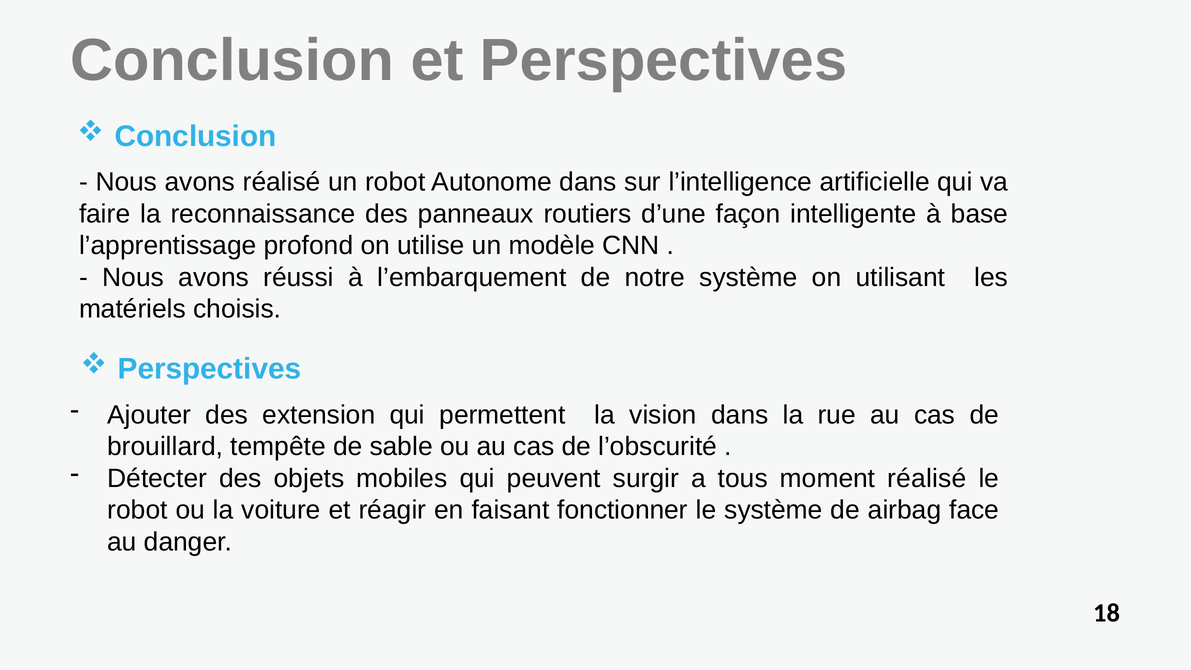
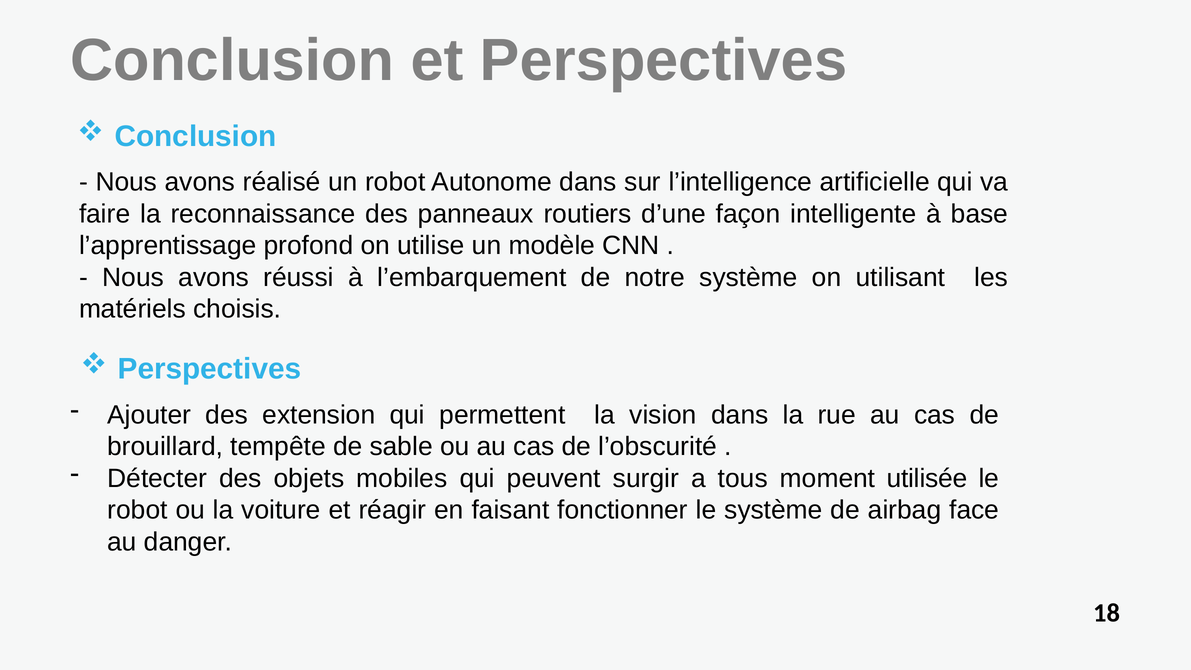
moment réalisé: réalisé -> utilisée
